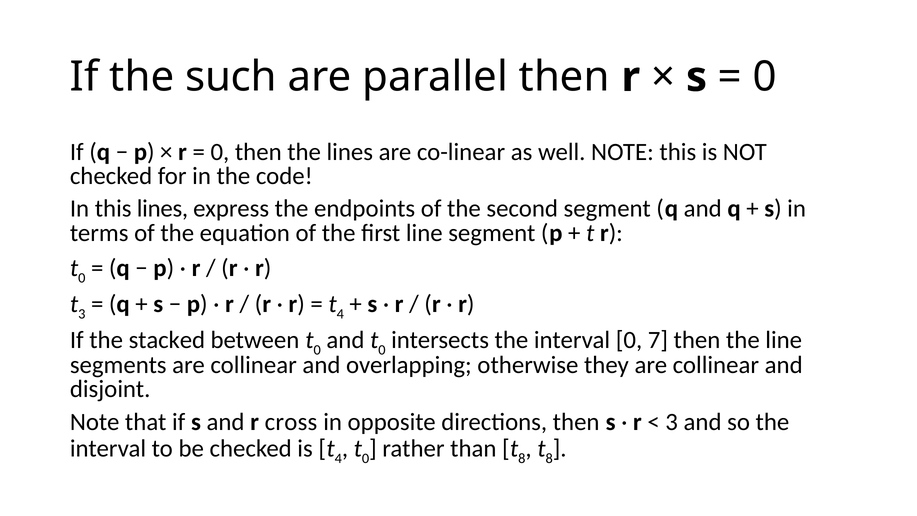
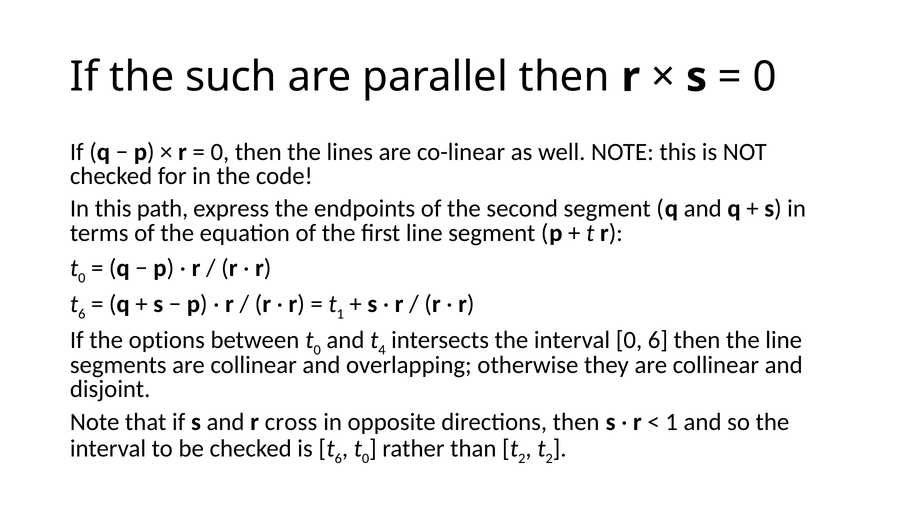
this lines: lines -> path
3 at (82, 314): 3 -> 6
4 at (340, 314): 4 -> 1
stacked: stacked -> options
and t 0: 0 -> 4
0 7: 7 -> 6
3 at (672, 422): 3 -> 1
is t 4: 4 -> 6
than t 8: 8 -> 2
8 at (549, 458): 8 -> 2
